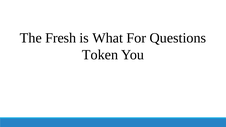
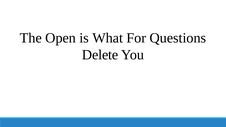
Fresh: Fresh -> Open
Token: Token -> Delete
